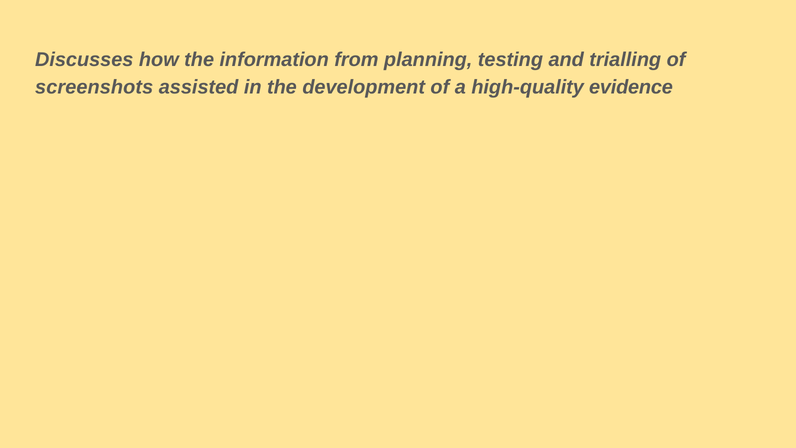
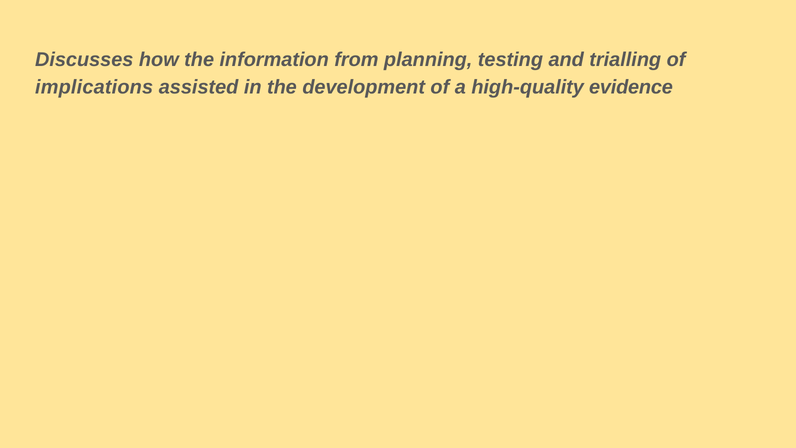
screenshots: screenshots -> implications
